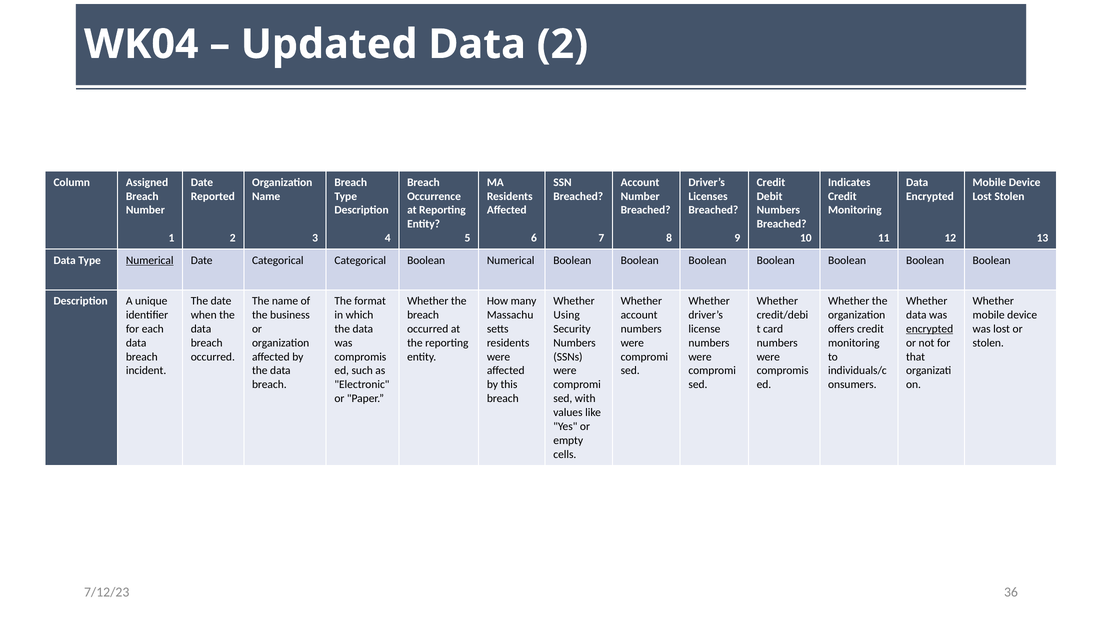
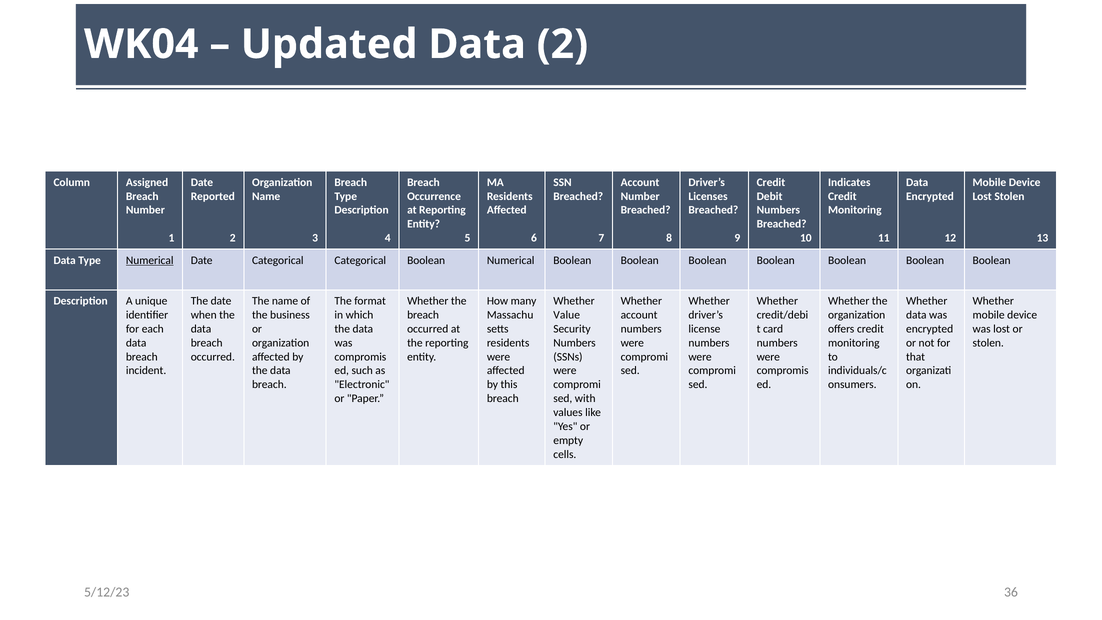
Using: Using -> Value
encrypted at (930, 329) underline: present -> none
7/12/23: 7/12/23 -> 5/12/23
